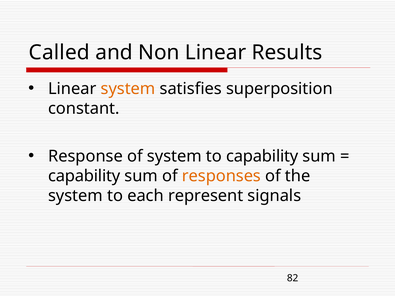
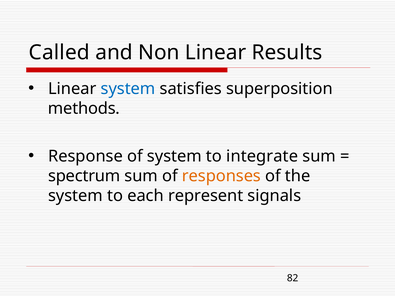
system at (128, 89) colour: orange -> blue
constant: constant -> methods
to capability: capability -> integrate
capability at (84, 176): capability -> spectrum
